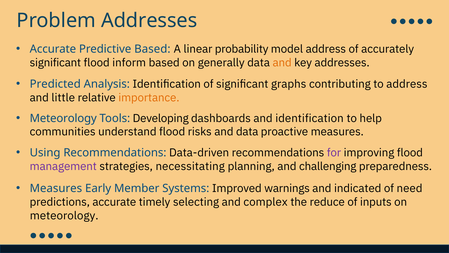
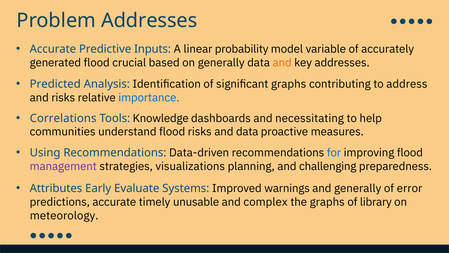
Predictive Based: Based -> Inputs
model address: address -> variable
significant at (55, 63): significant -> generated
inform: inform -> crucial
and little: little -> risks
importance colour: orange -> blue
Meteorology at (63, 118): Meteorology -> Correlations
Developing: Developing -> Knowledge
and identification: identification -> necessitating
for colour: purple -> blue
necessitating: necessitating -> visualizations
Measures at (56, 188): Measures -> Attributes
Member: Member -> Evaluate
and indicated: indicated -> generally
need: need -> error
selecting: selecting -> unusable
the reduce: reduce -> graphs
inputs: inputs -> library
